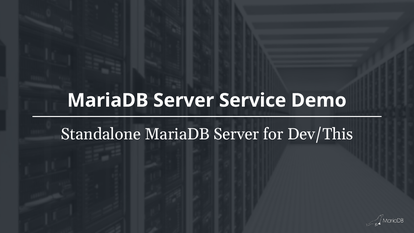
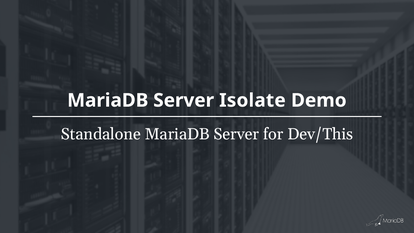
Service: Service -> Isolate
